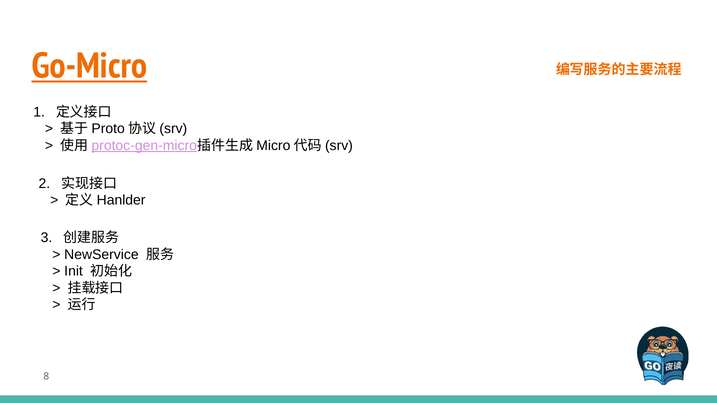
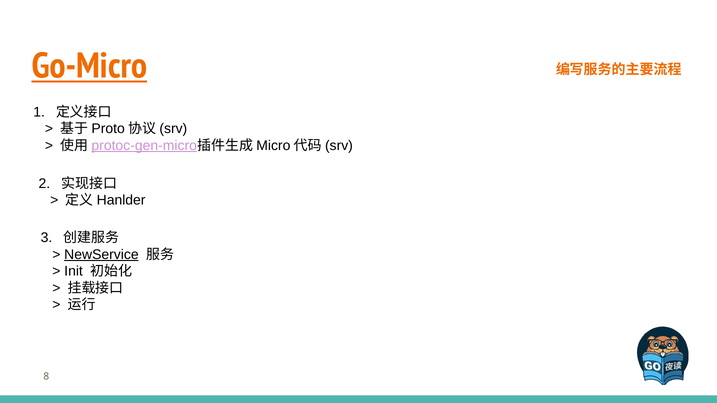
NewService underline: none -> present
